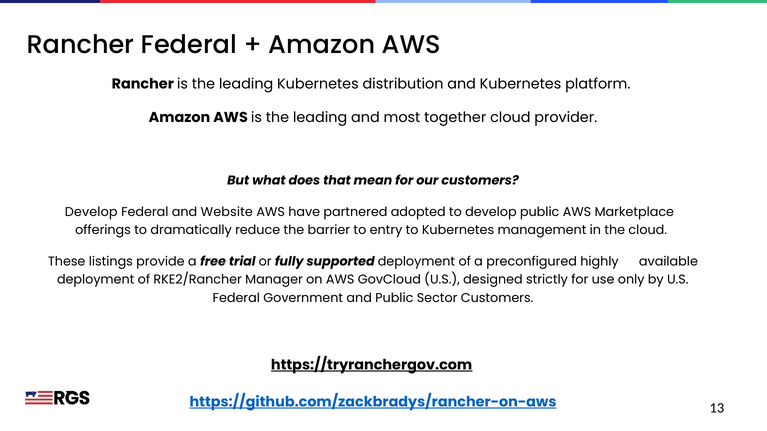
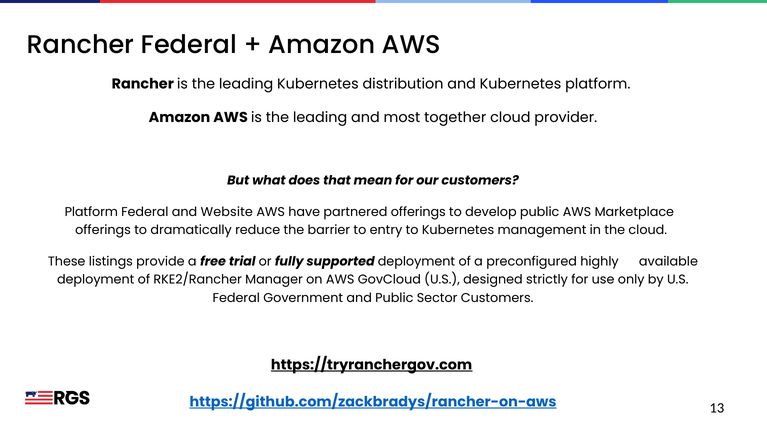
Develop at (91, 212): Develop -> Platform
partnered adopted: adopted -> offerings
